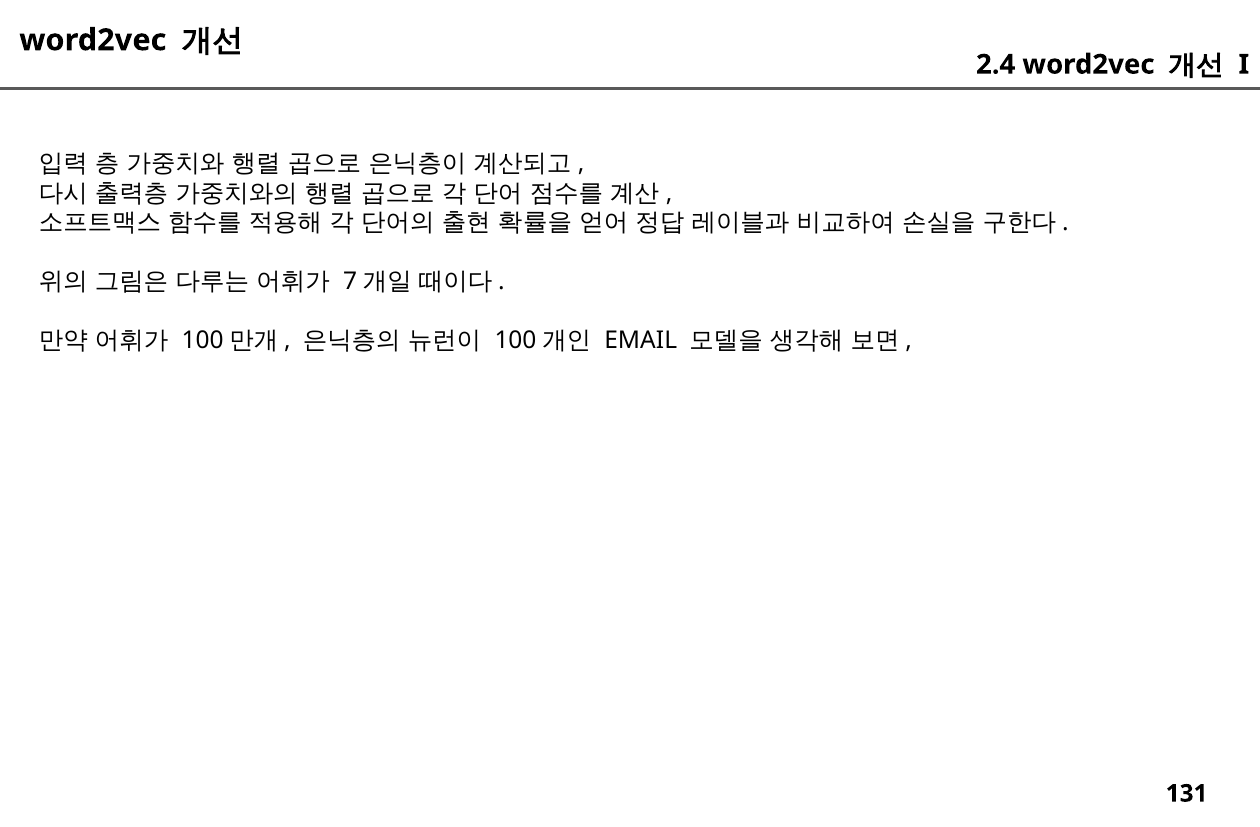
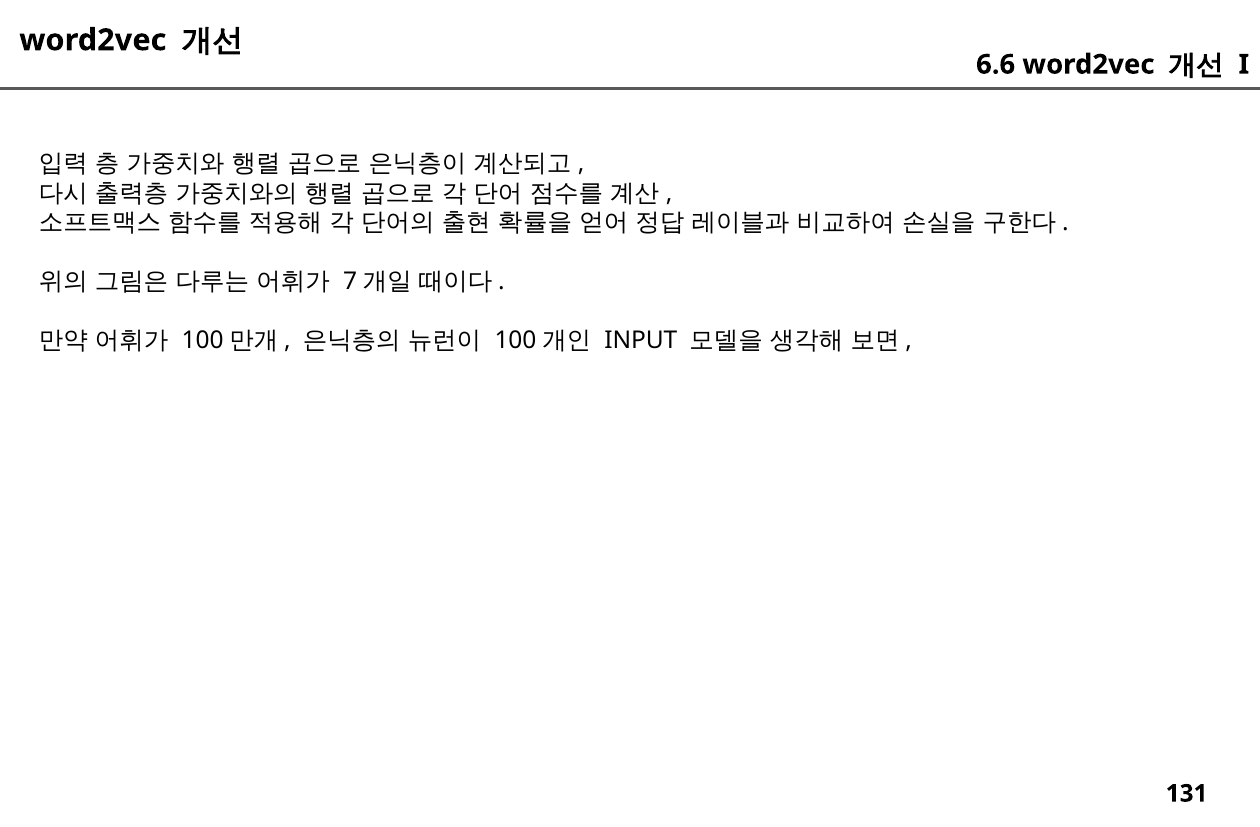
2.4: 2.4 -> 6.6
EMAIL: EMAIL -> INPUT
